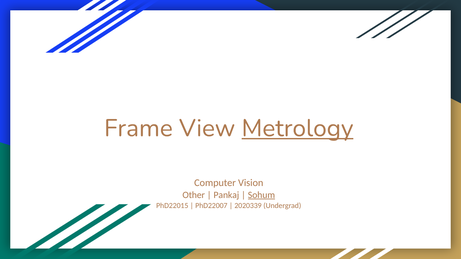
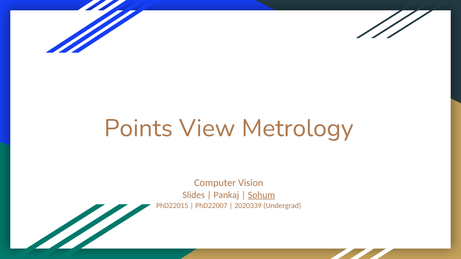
Frame: Frame -> Points
Metrology underline: present -> none
Other: Other -> Slides
